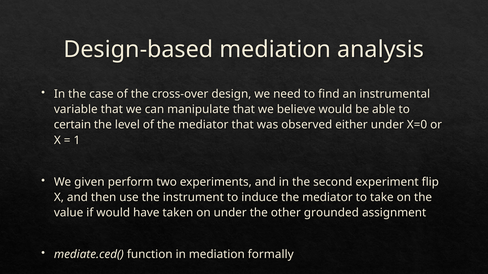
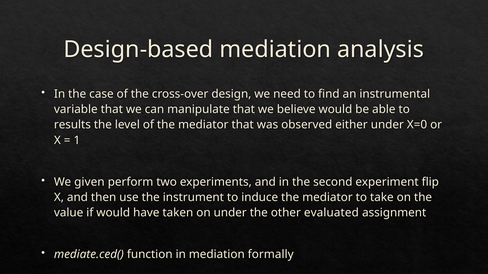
certain: certain -> results
grounded: grounded -> evaluated
